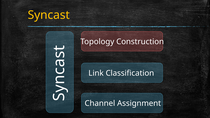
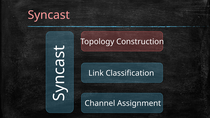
Syncast colour: yellow -> pink
